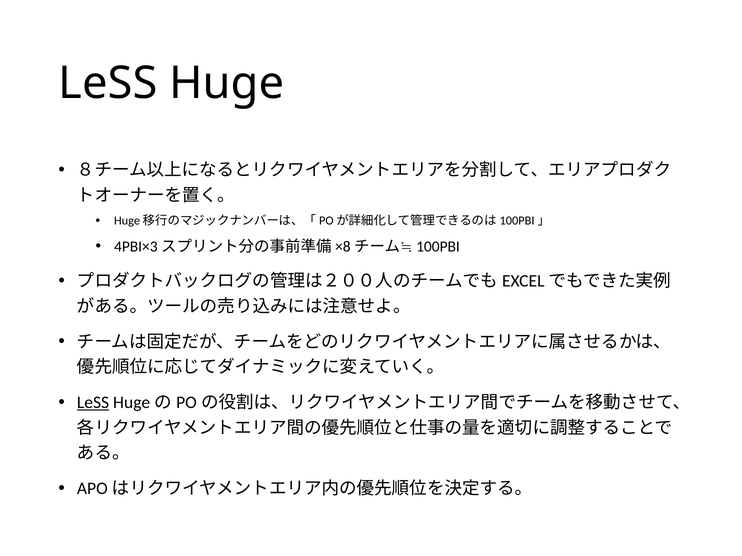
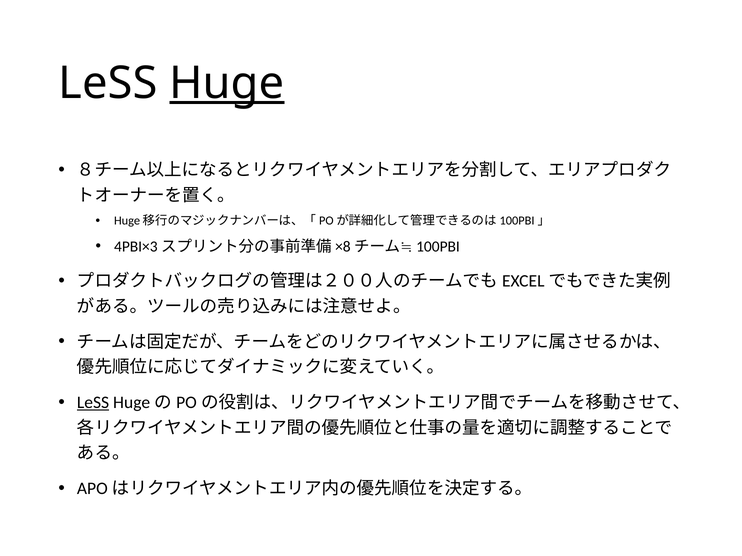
Huge underline: none -> present
